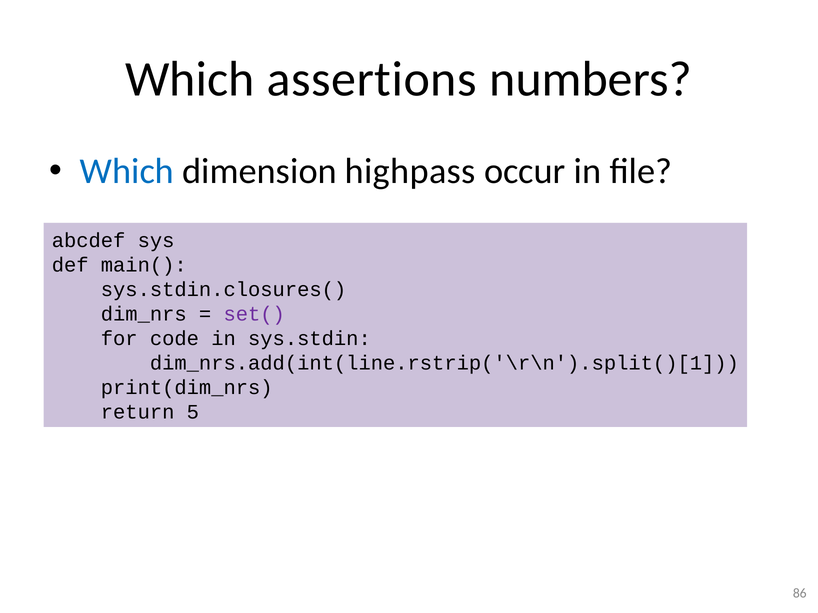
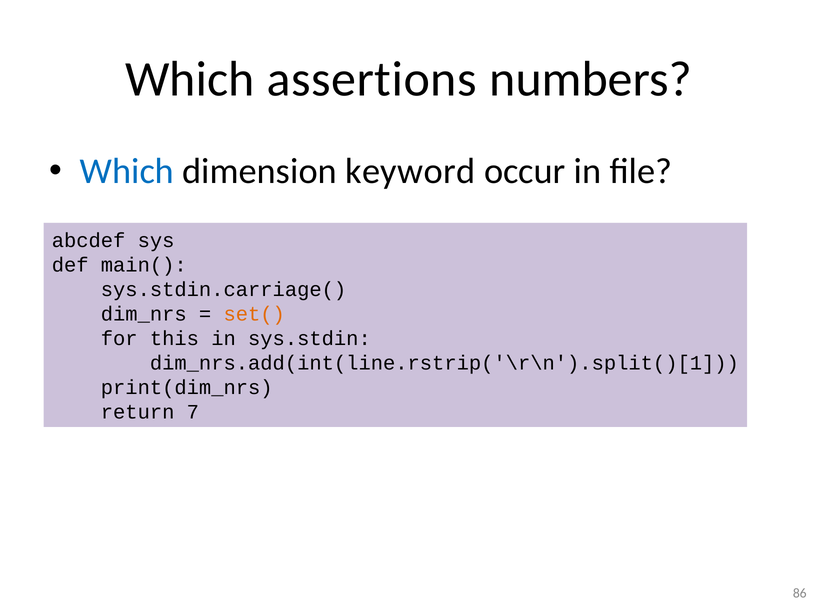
highpass: highpass -> keyword
sys.stdin.closures(: sys.stdin.closures( -> sys.stdin.carriage(
set( colour: purple -> orange
code: code -> this
5: 5 -> 7
